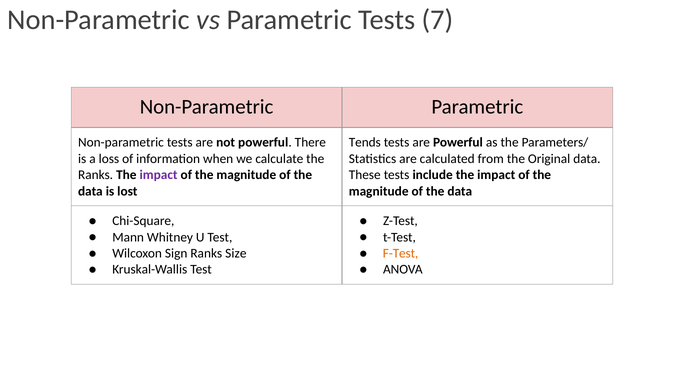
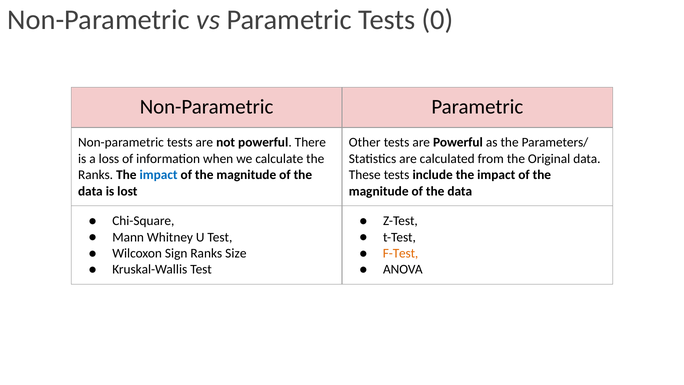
7: 7 -> 0
Tends: Tends -> Other
impact at (159, 175) colour: purple -> blue
